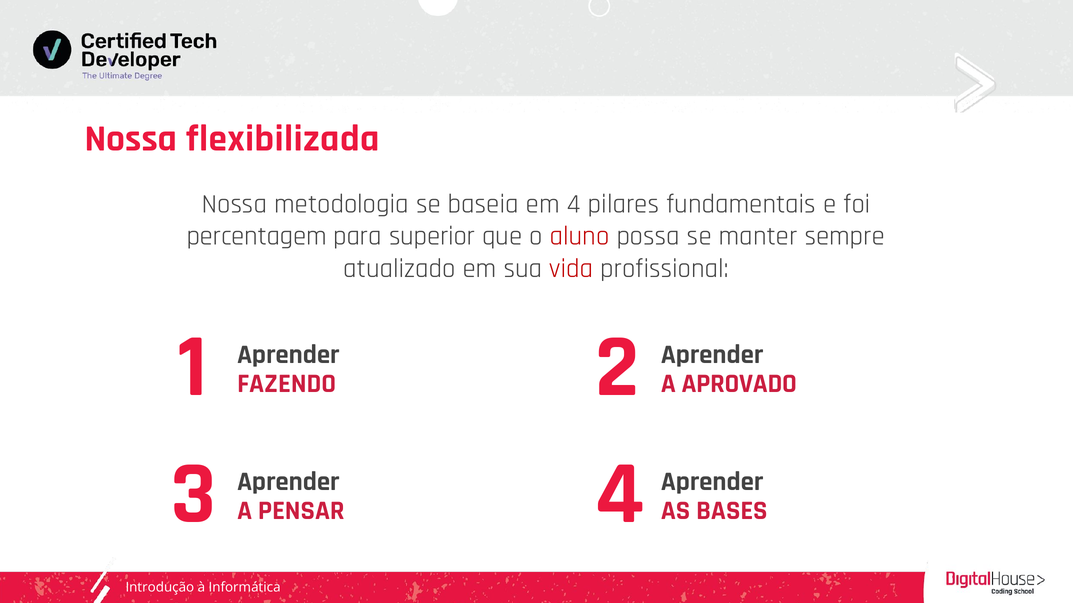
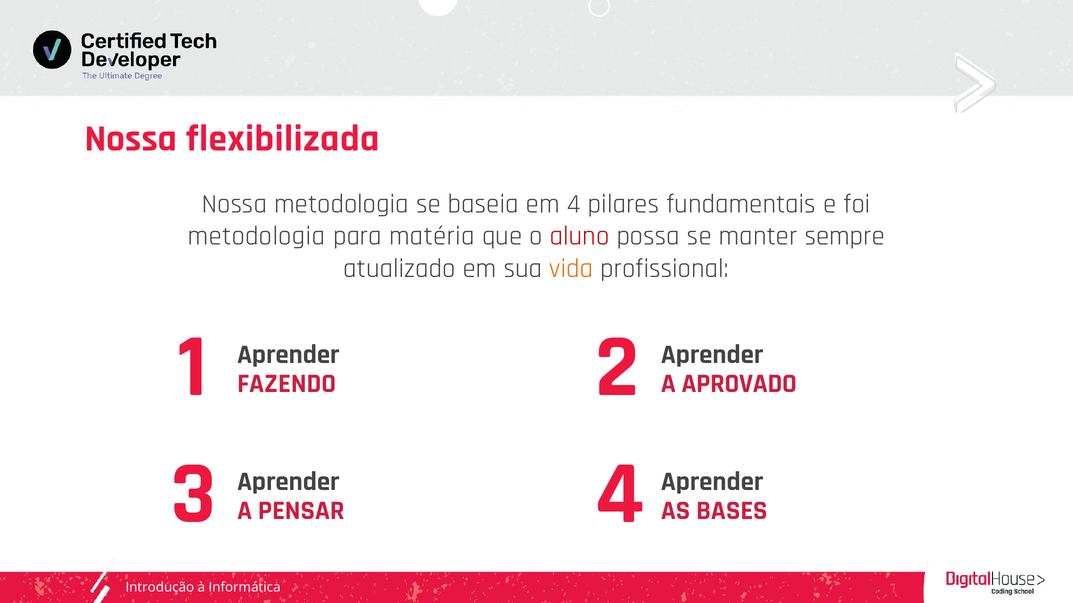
percentagem at (257, 236): percentagem -> metodologia
superior: superior -> matéria
vida colour: red -> orange
